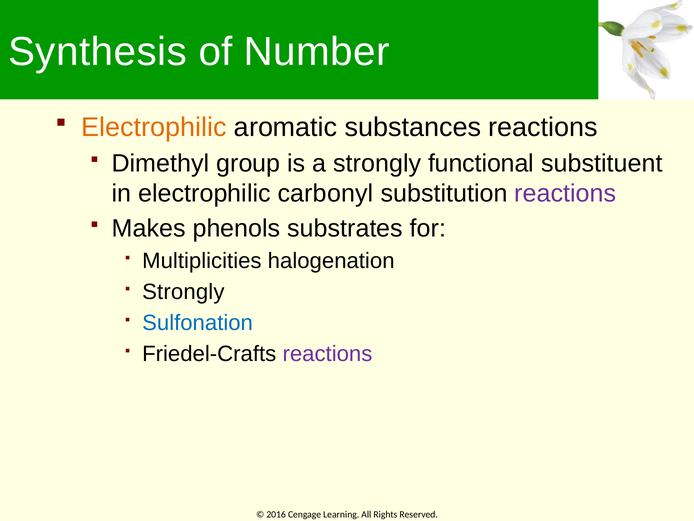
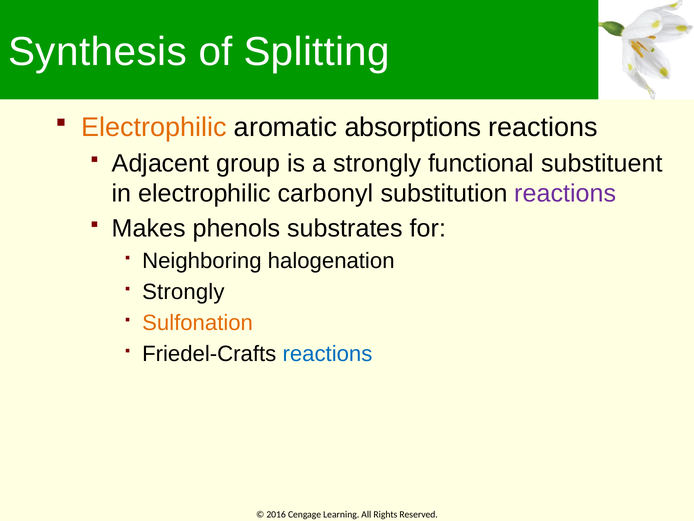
Number: Number -> Splitting
substances: substances -> absorptions
Dimethyl: Dimethyl -> Adjacent
Multiplicities: Multiplicities -> Neighboring
Sulfonation colour: blue -> orange
reactions at (327, 354) colour: purple -> blue
